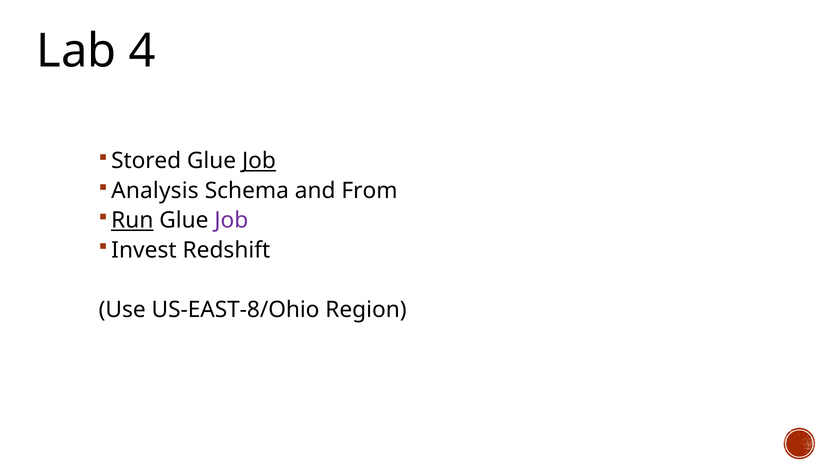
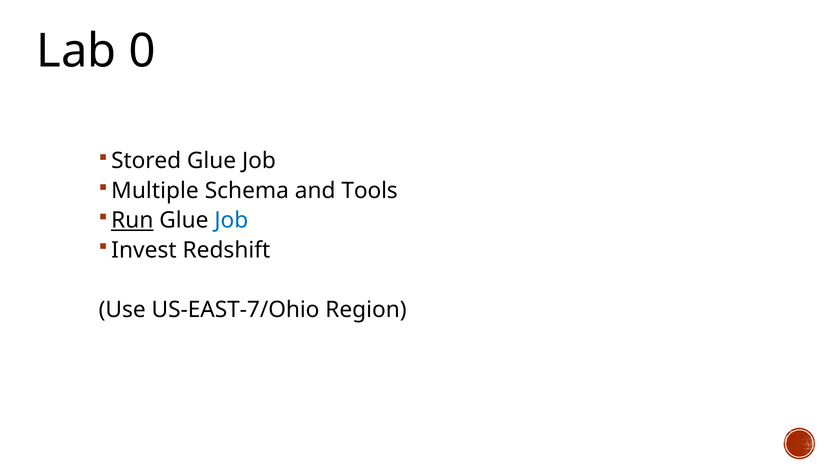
4: 4 -> 0
Job at (259, 161) underline: present -> none
Analysis: Analysis -> Multiple
From: From -> Tools
Job at (231, 221) colour: purple -> blue
US-EAST-8/Ohio: US-EAST-8/Ohio -> US-EAST-7/Ohio
